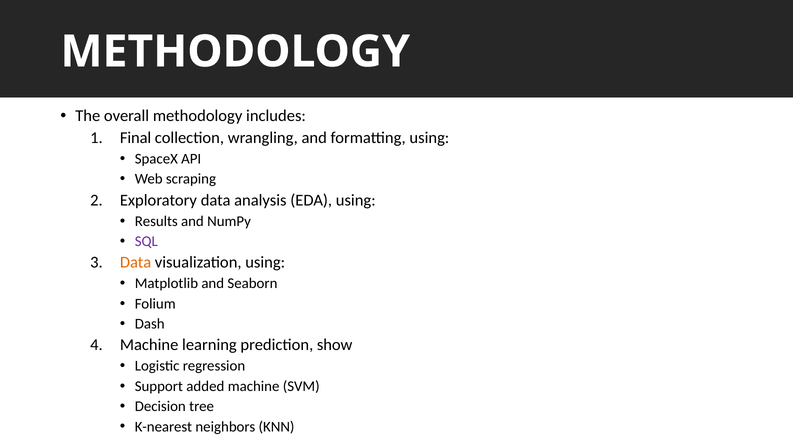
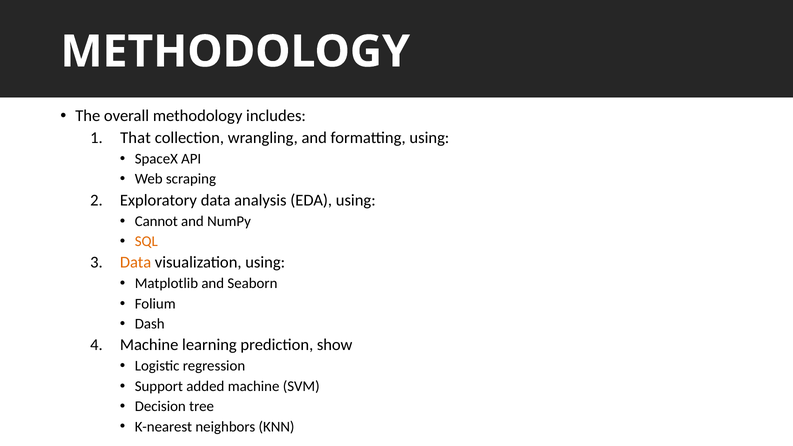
Final: Final -> That
Results: Results -> Cannot
SQL colour: purple -> orange
